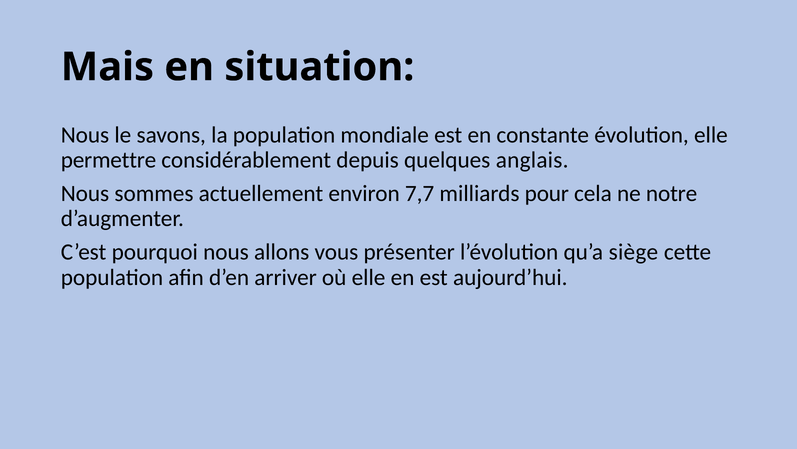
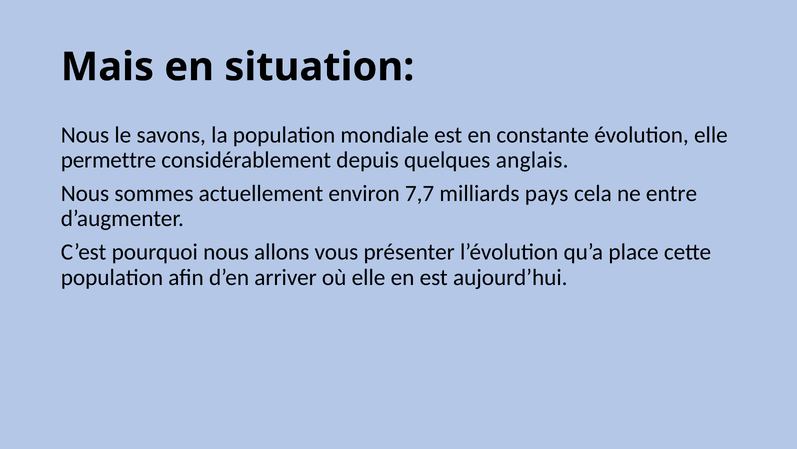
pour: pour -> pays
notre: notre -> entre
siège: siège -> place
